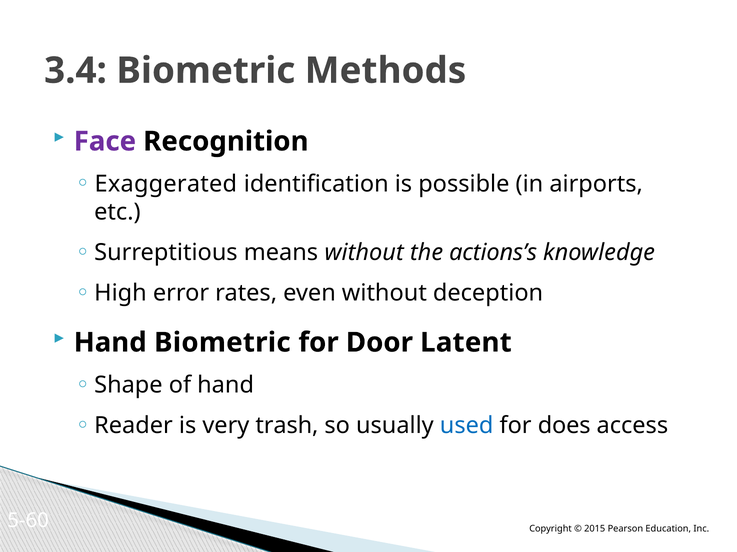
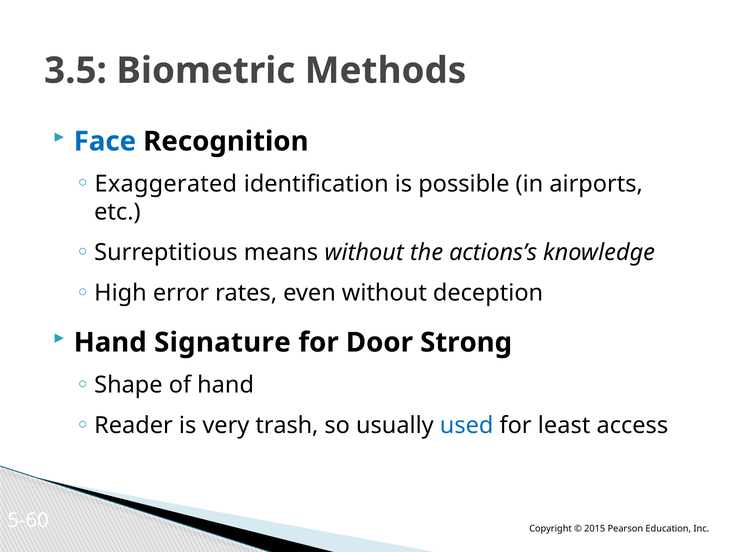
3.4: 3.4 -> 3.5
Face colour: purple -> blue
Hand Biometric: Biometric -> Signature
Latent: Latent -> Strong
does: does -> least
